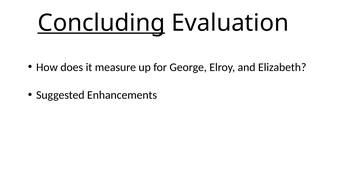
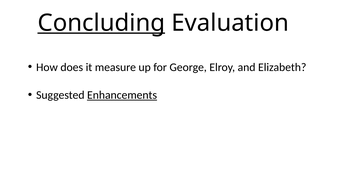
Enhancements underline: none -> present
